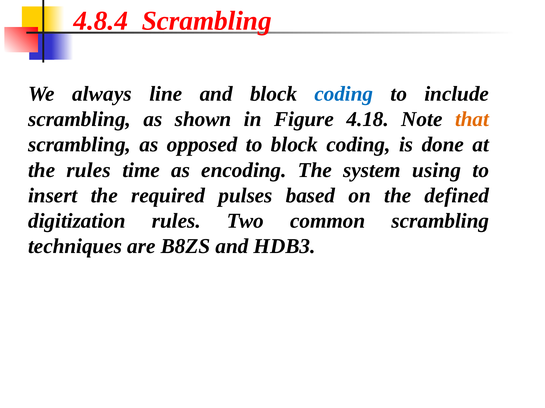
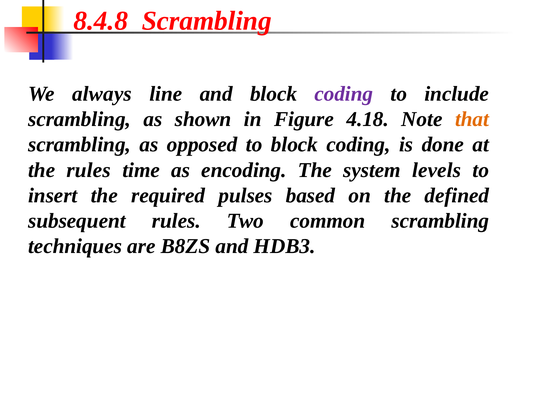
4.8.4: 4.8.4 -> 8.4.8
coding at (344, 94) colour: blue -> purple
using: using -> levels
digitization: digitization -> subsequent
